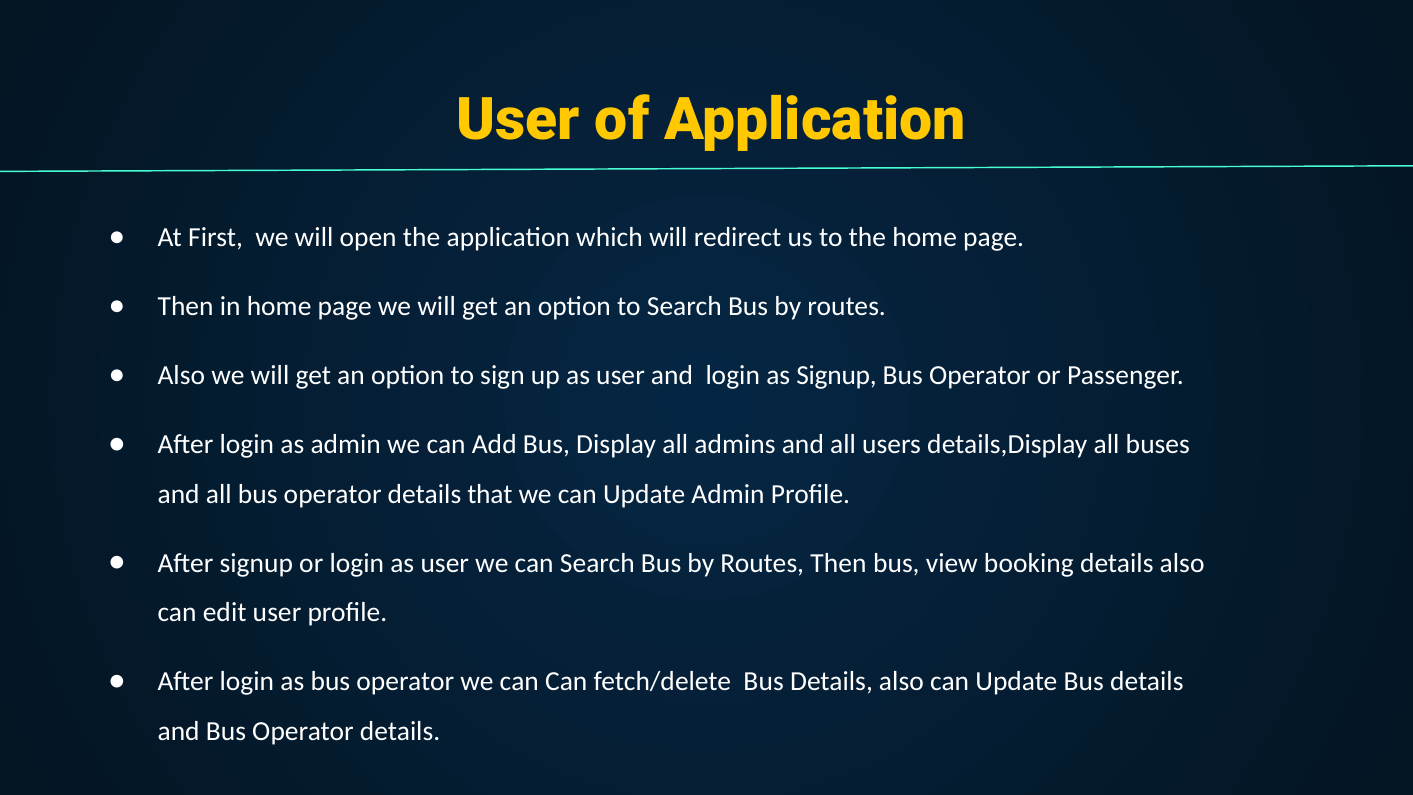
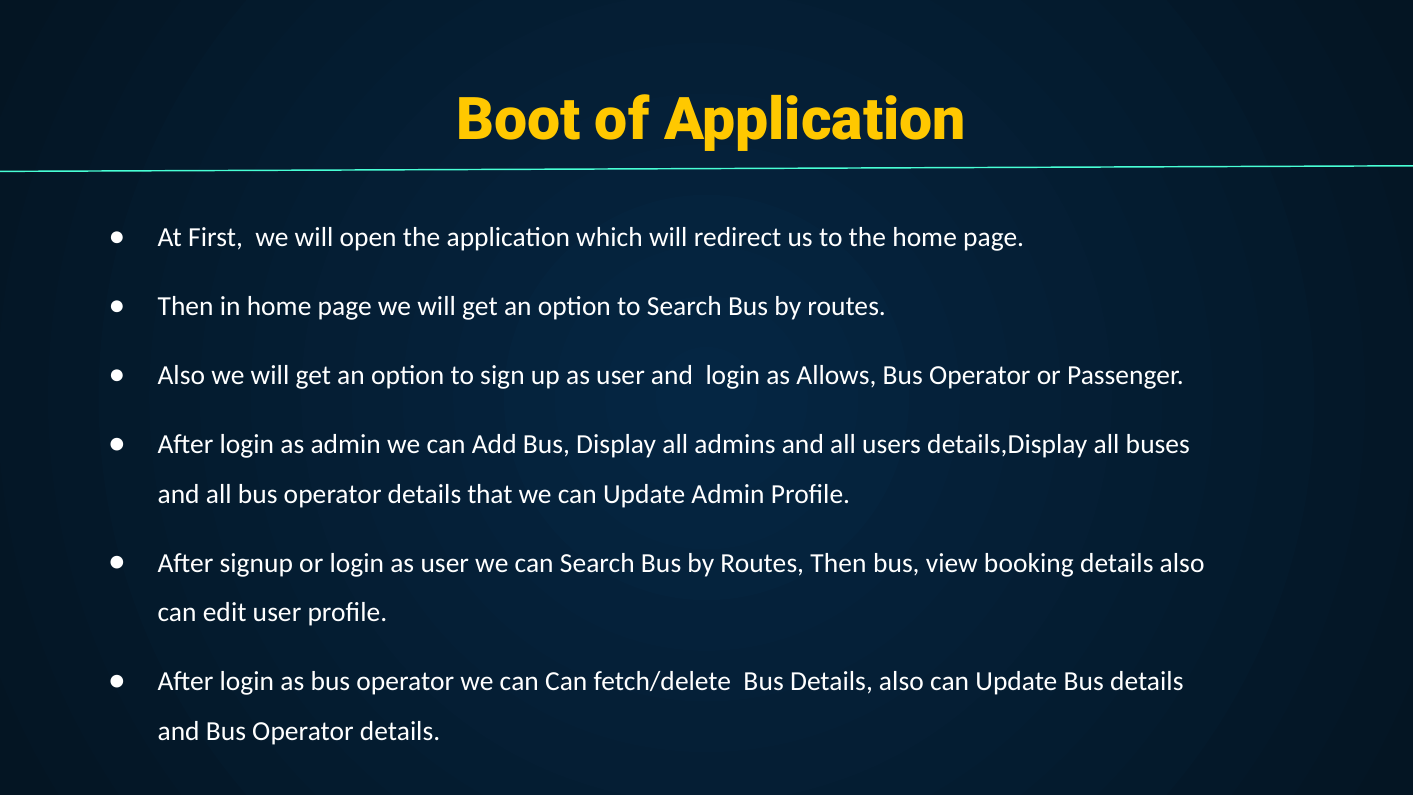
User at (518, 120): User -> Boot
as Signup: Signup -> Allows
